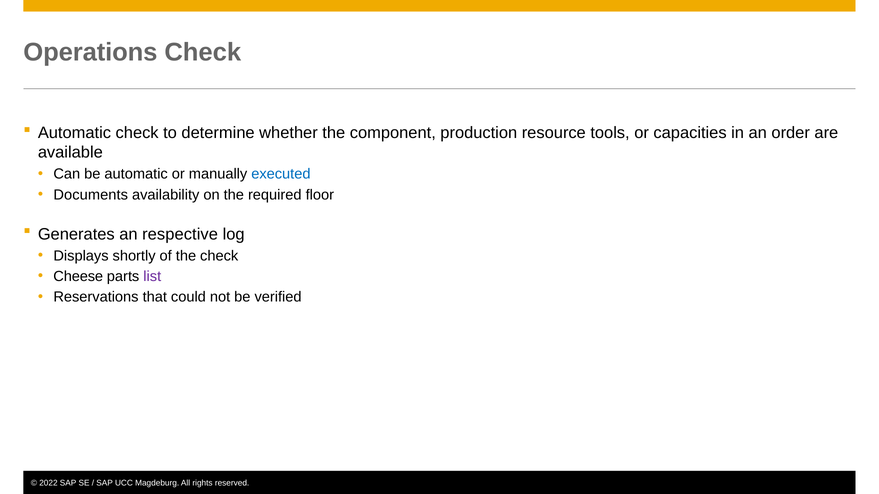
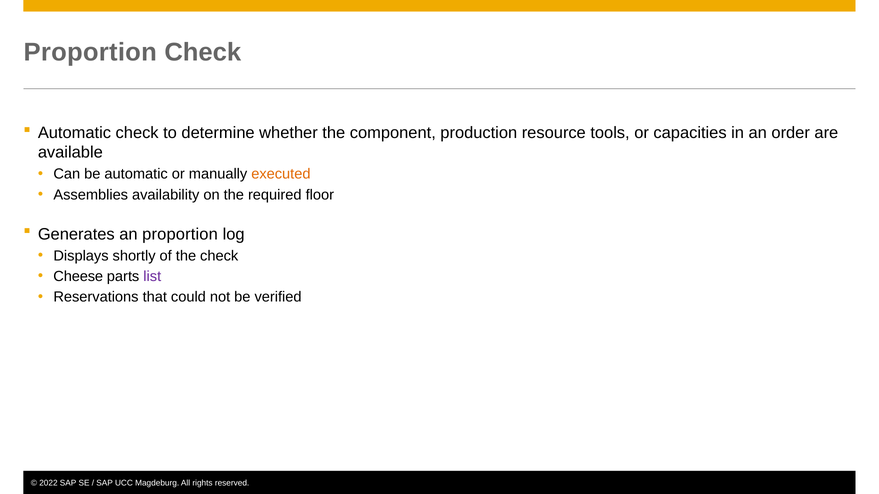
Operations at (90, 52): Operations -> Proportion
executed colour: blue -> orange
Documents: Documents -> Assemblies
an respective: respective -> proportion
